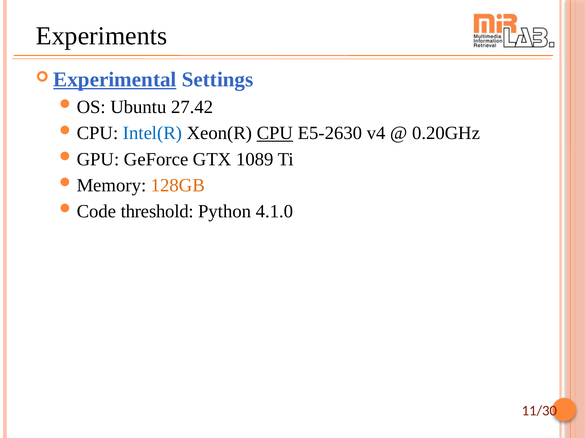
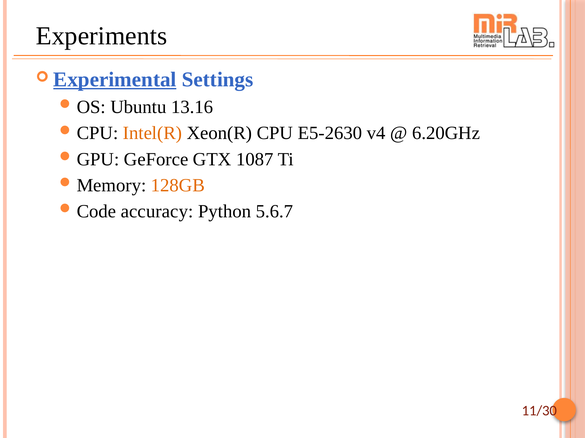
27.42: 27.42 -> 13.16
Intel(R colour: blue -> orange
CPU underline: present -> none
0.20GHz: 0.20GHz -> 6.20GHz
1089: 1089 -> 1087
threshold: threshold -> accuracy
4.1.0: 4.1.0 -> 5.6.7
